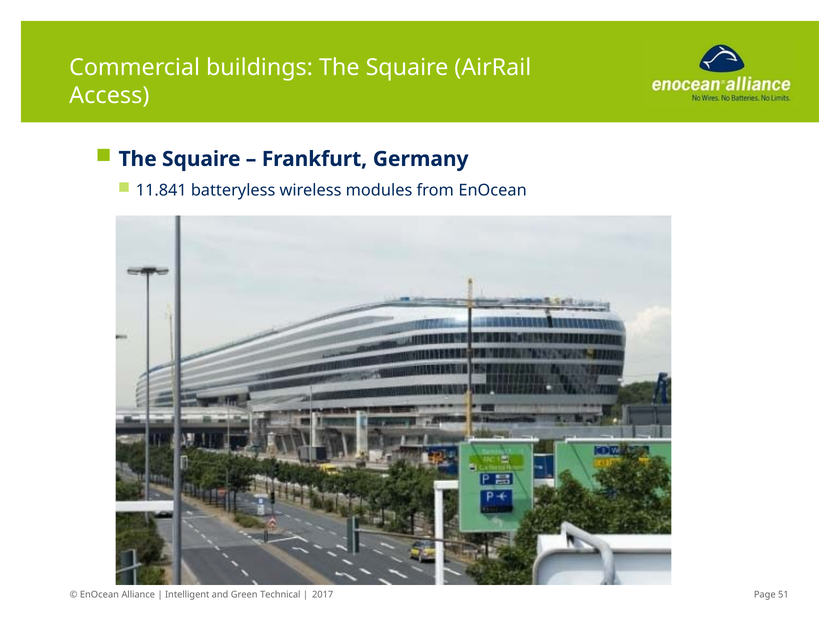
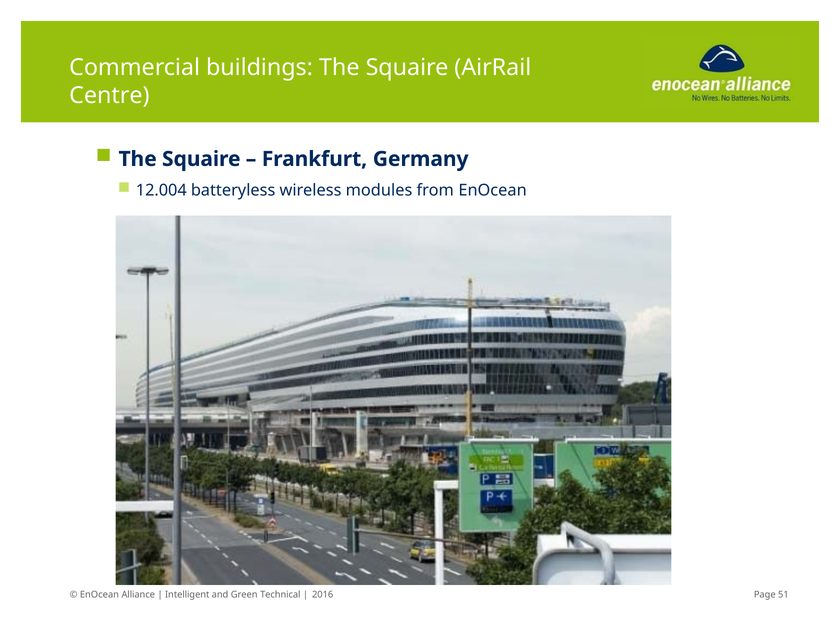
Access: Access -> Centre
11.841: 11.841 -> 12.004
2017: 2017 -> 2016
